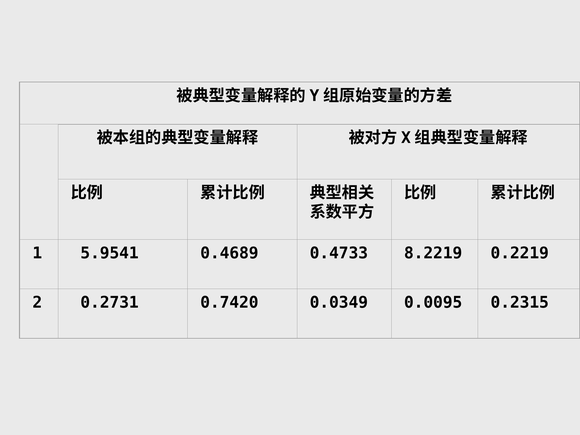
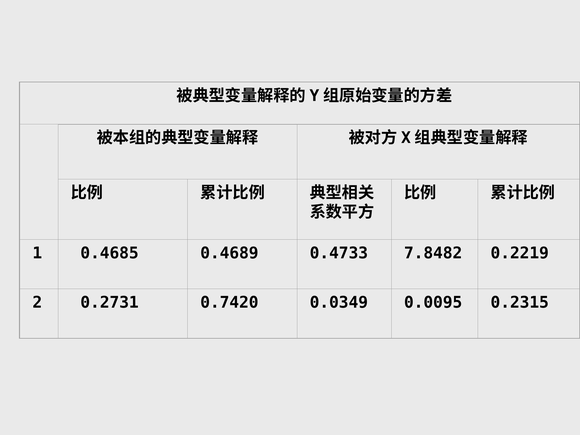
5.9541: 5.9541 -> 0.4685
8.2219: 8.2219 -> 7.8482
